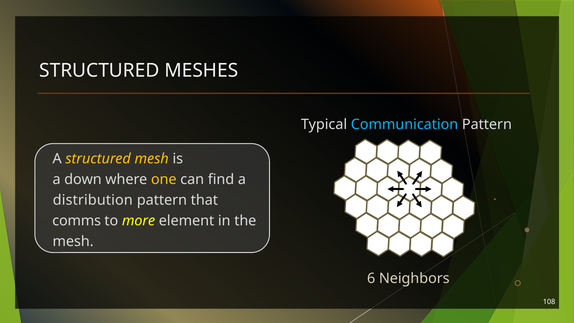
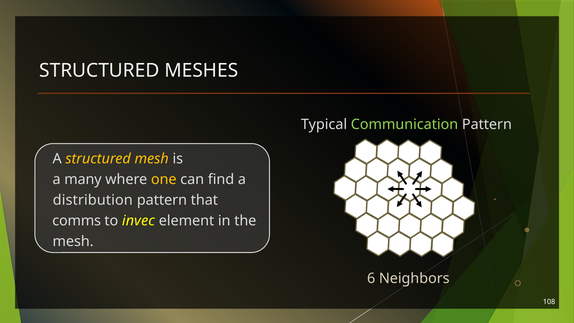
Communication colour: light blue -> light green
down: down -> many
more: more -> invec
